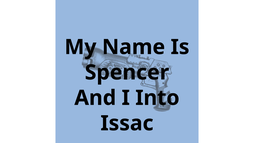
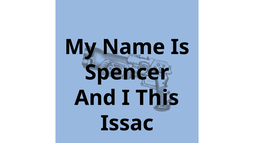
Into: Into -> This
